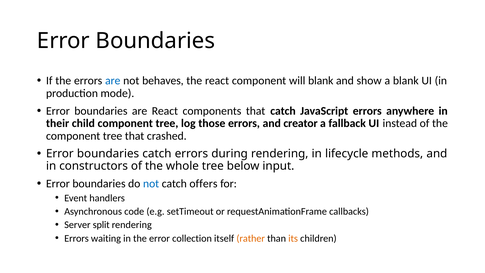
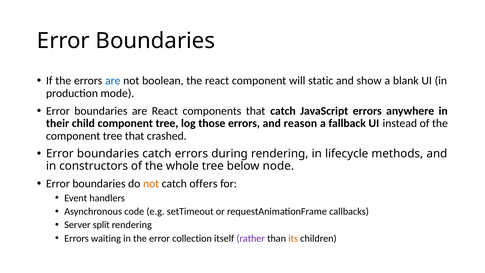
behaves: behaves -> boolean
will blank: blank -> static
creator: creator -> reason
input: input -> node
not at (151, 184) colour: blue -> orange
rather colour: orange -> purple
